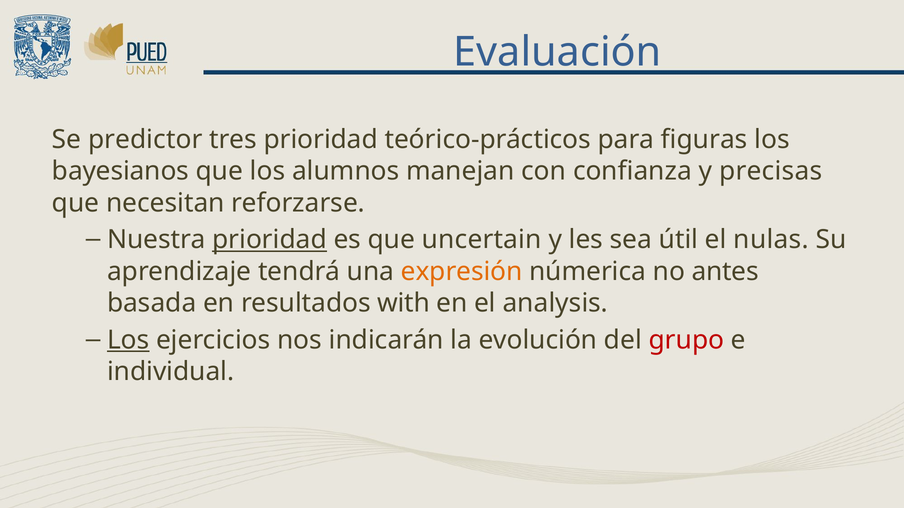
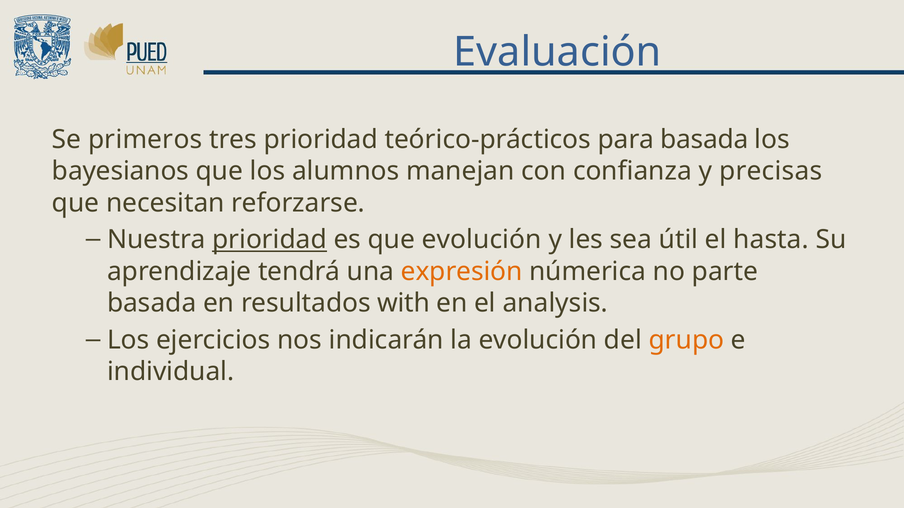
predictor: predictor -> primeros
para figuras: figuras -> basada
que uncertain: uncertain -> evolución
nulas: nulas -> hasta
antes: antes -> parte
Los at (128, 340) underline: present -> none
grupo colour: red -> orange
